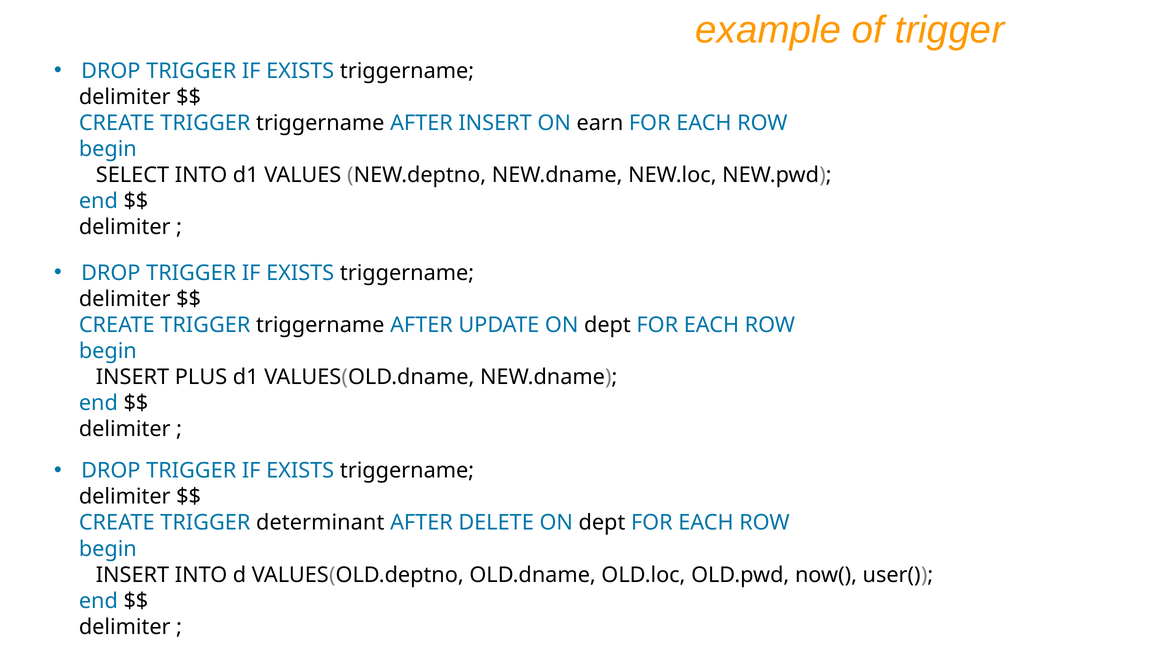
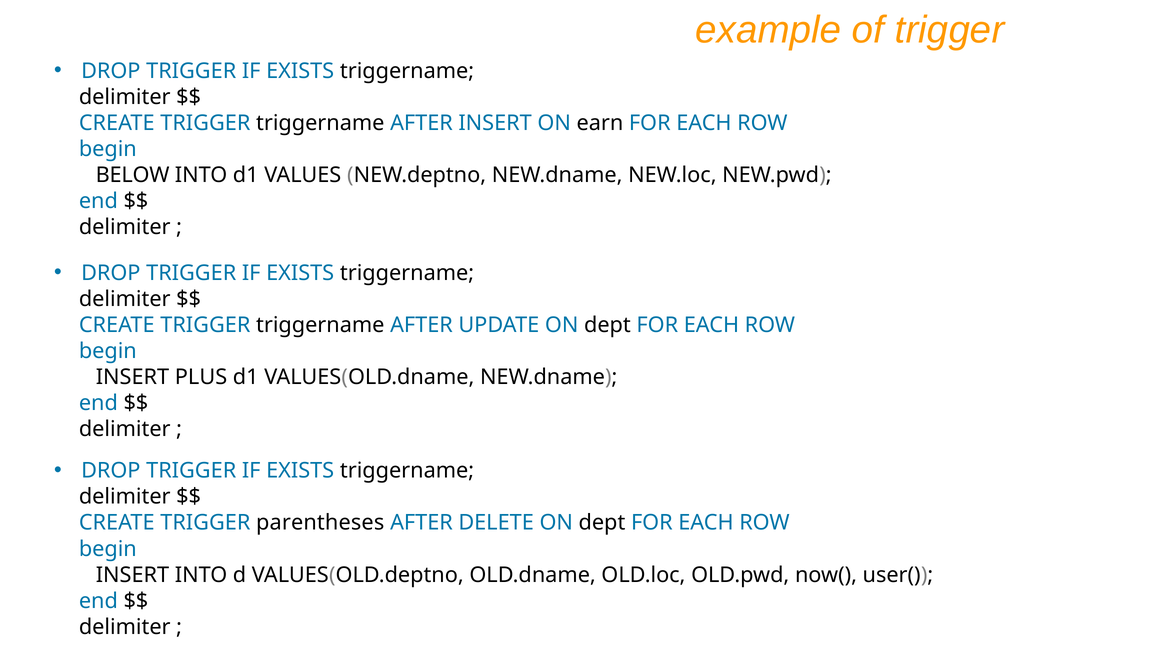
SELECT: SELECT -> BELOW
determinant: determinant -> parentheses
